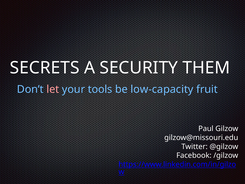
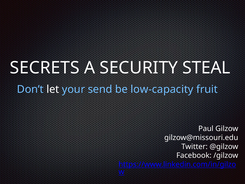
THEM: THEM -> STEAL
let colour: pink -> white
tools: tools -> send
